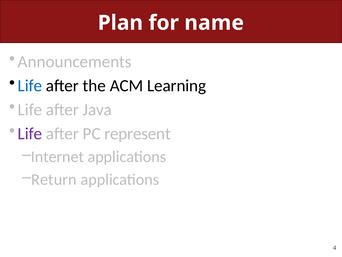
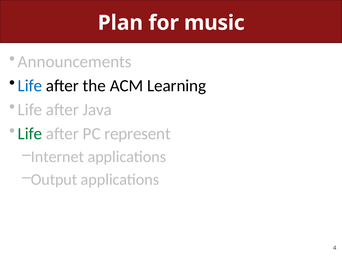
name: name -> music
Life at (30, 133) colour: purple -> green
Return: Return -> Output
